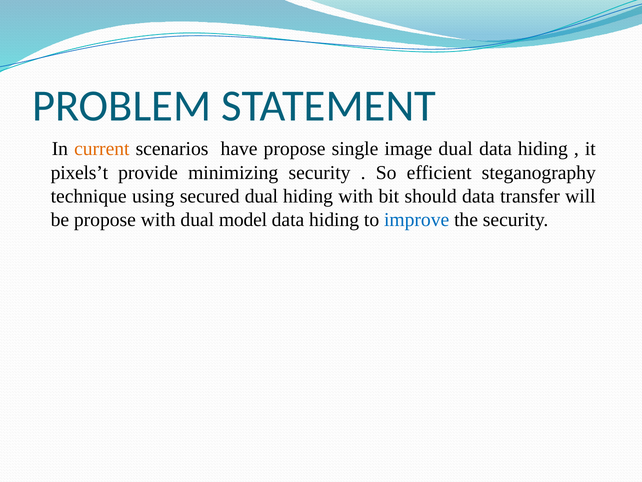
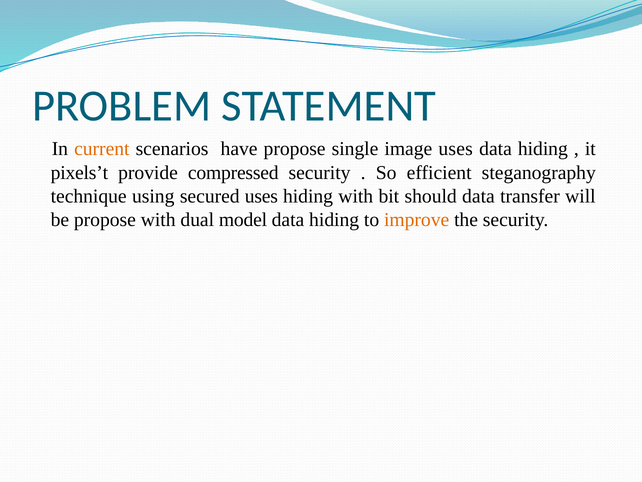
image dual: dual -> uses
minimizing: minimizing -> compressed
secured dual: dual -> uses
improve colour: blue -> orange
